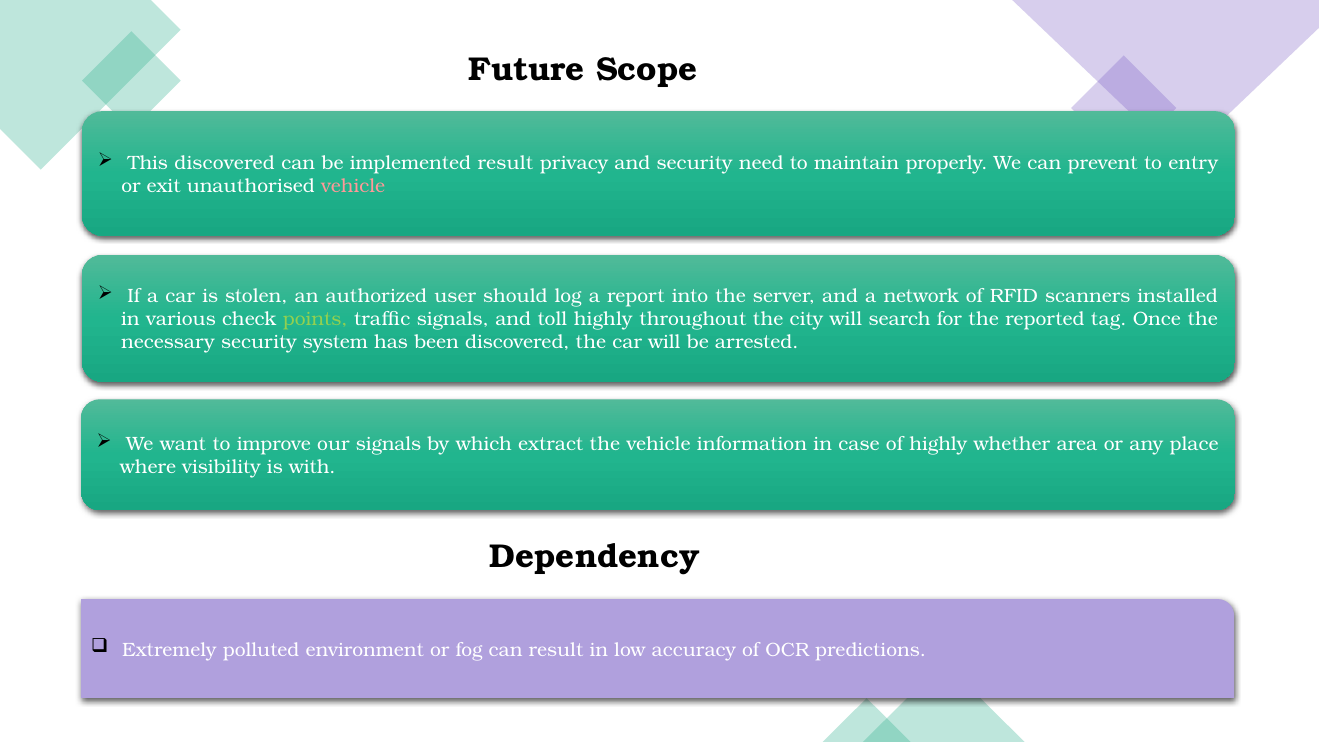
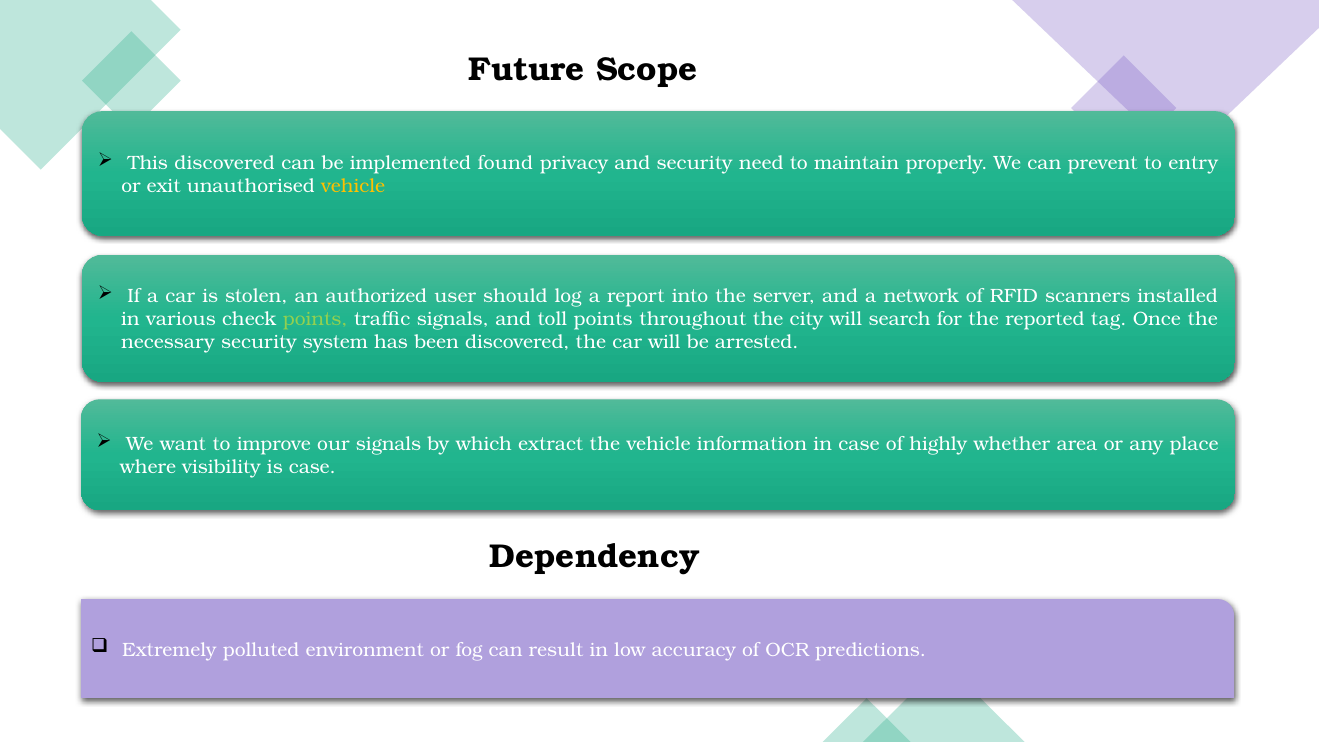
implemented result: result -> found
vehicle at (353, 186) colour: pink -> yellow
toll highly: highly -> points
is with: with -> case
